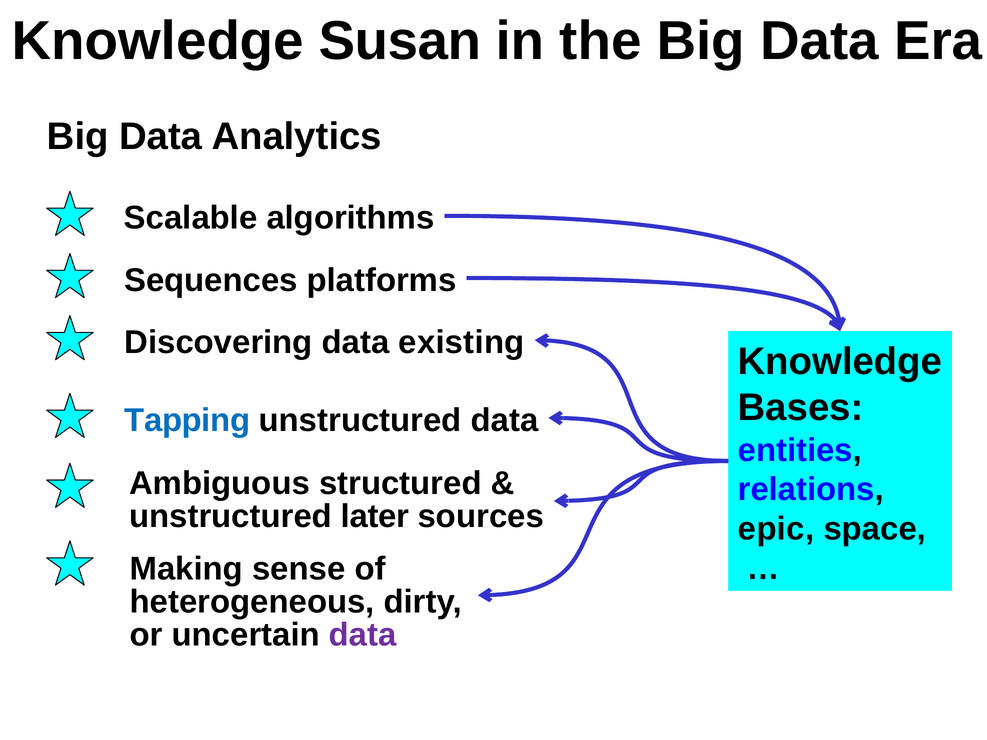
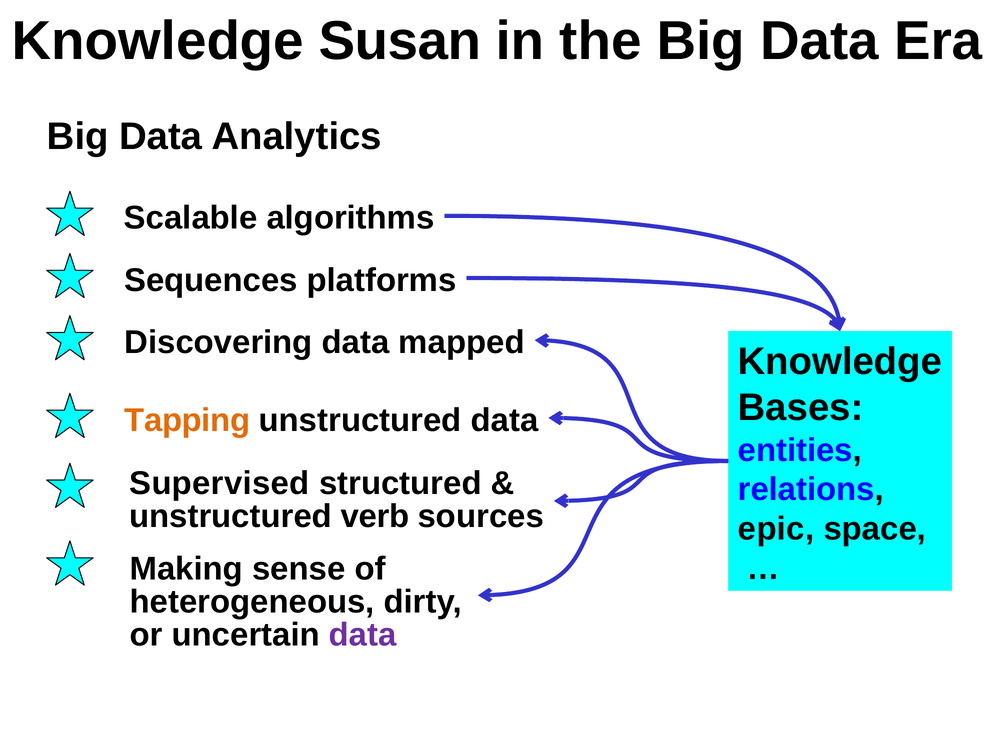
existing: existing -> mapped
Tapping colour: blue -> orange
Ambiguous: Ambiguous -> Supervised
later: later -> verb
